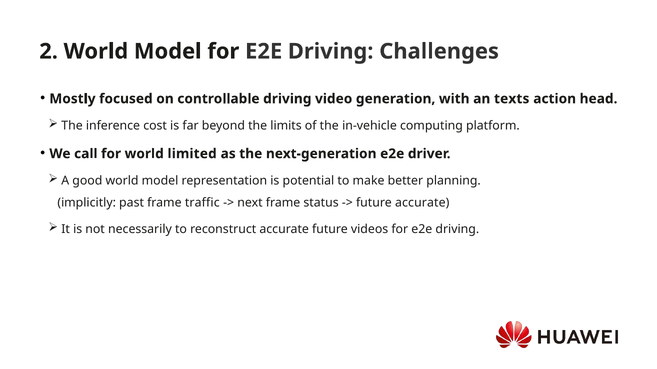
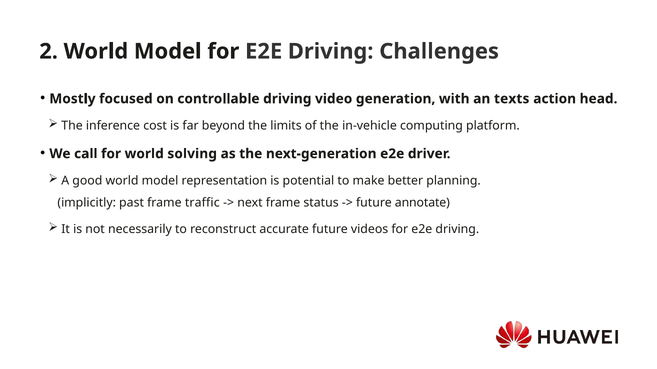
limited: limited -> solving
future accurate: accurate -> annotate
